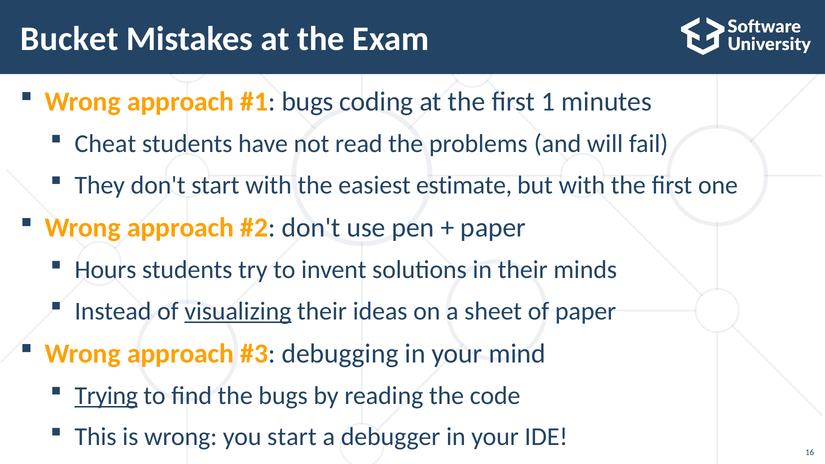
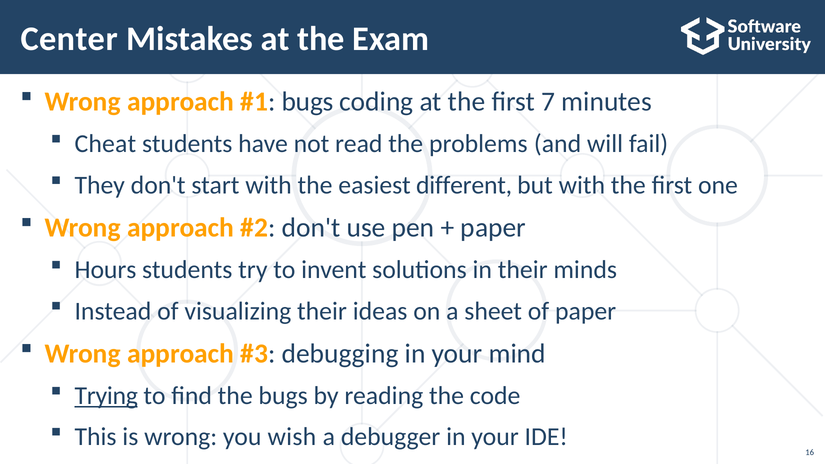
Bucket: Bucket -> Center
1: 1 -> 7
estimate: estimate -> different
visualizing underline: present -> none
you start: start -> wish
